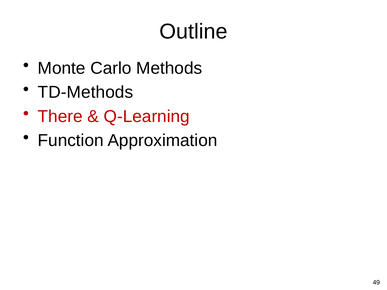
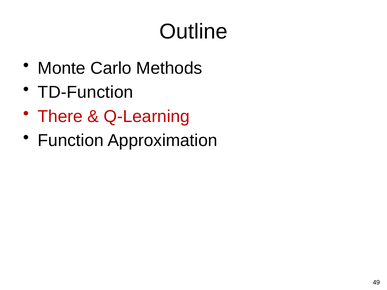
TD-Methods: TD-Methods -> TD-Function
